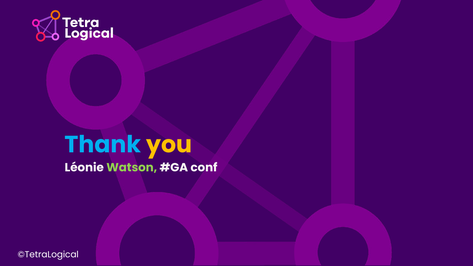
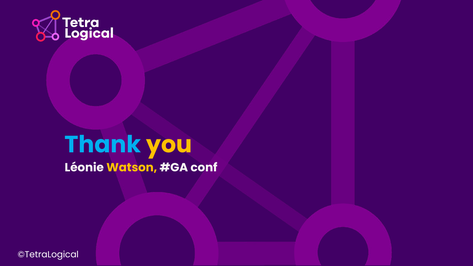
Watson colour: light green -> yellow
